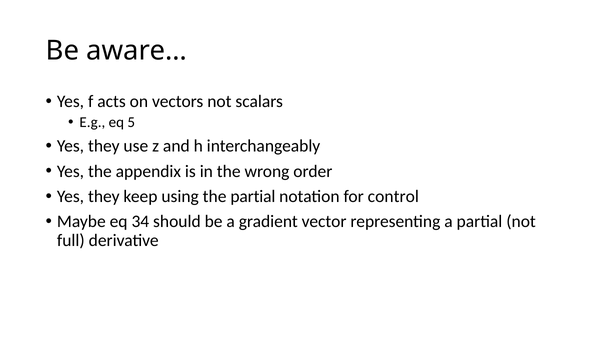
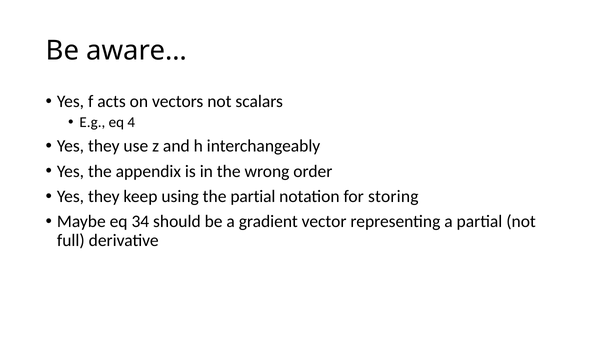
5: 5 -> 4
control: control -> storing
